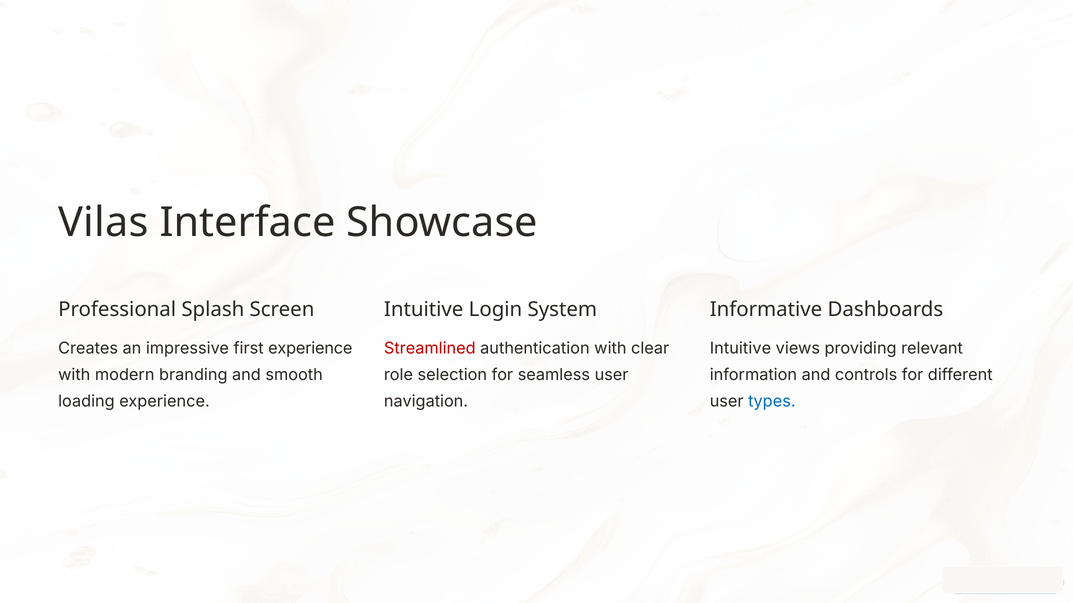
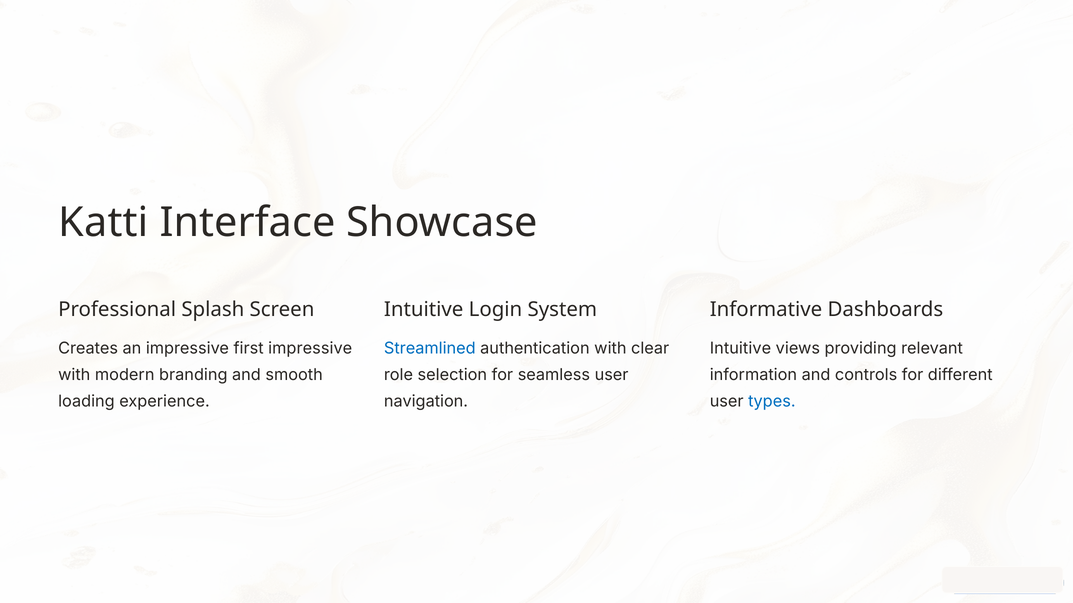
Vilas: Vilas -> Katti
first experience: experience -> impressive
Streamlined colour: red -> blue
